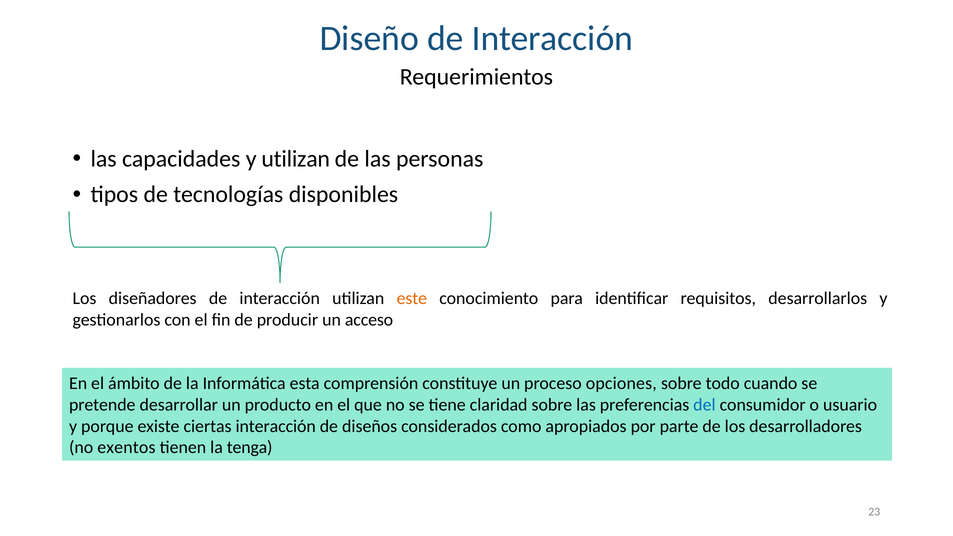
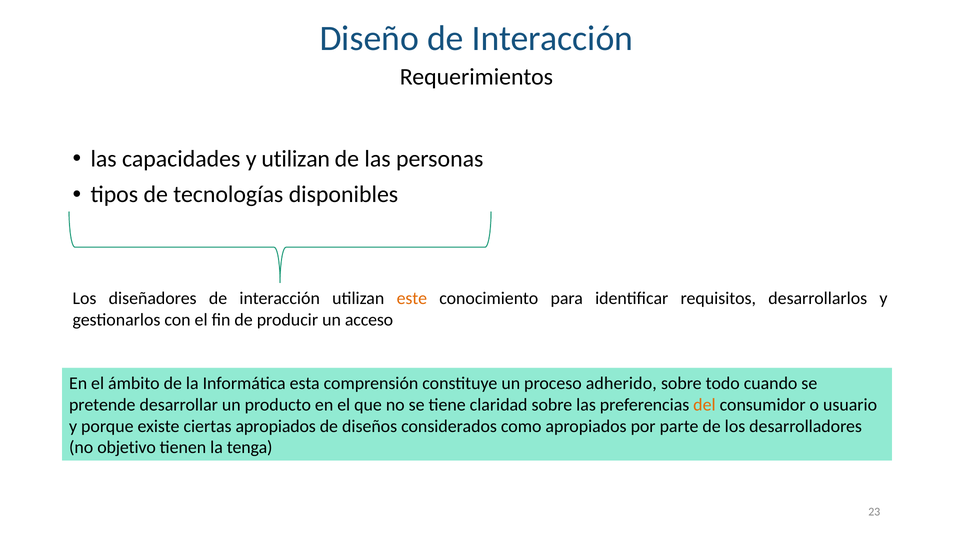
opciones: opciones -> adherido
del colour: blue -> orange
ciertas interacción: interacción -> apropiados
exentos: exentos -> objetivo
